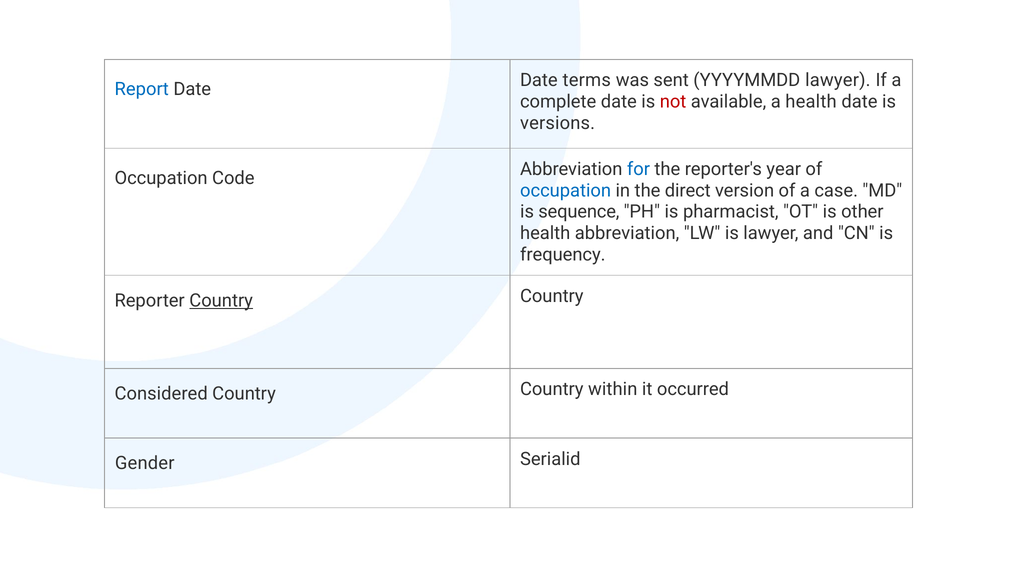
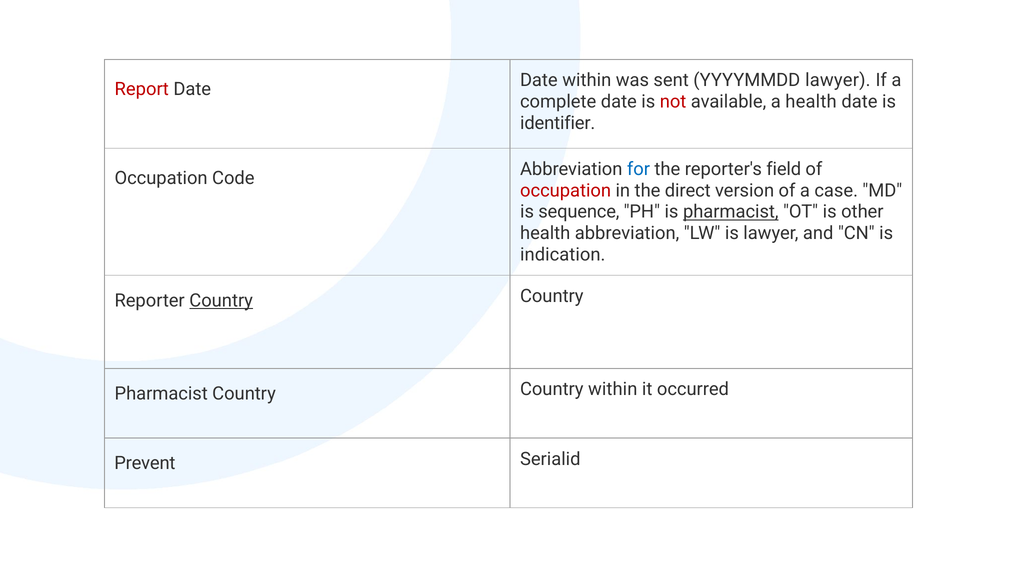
Report colour: blue -> red
Date terms: terms -> within
versions: versions -> identifier
year: year -> field
occupation at (566, 191) colour: blue -> red
pharmacist at (731, 212) underline: none -> present
frequency: frequency -> indication
Considered at (161, 394): Considered -> Pharmacist
Gender: Gender -> Prevent
